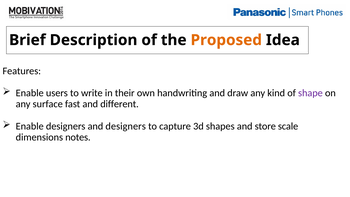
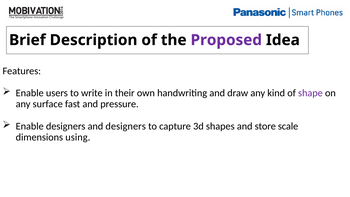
Proposed colour: orange -> purple
different: different -> pressure
notes: notes -> using
